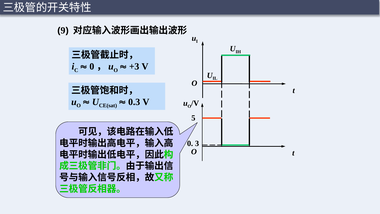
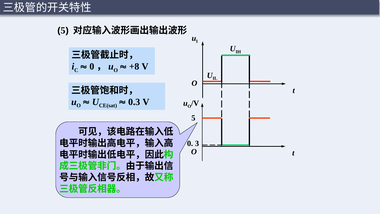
9 at (63, 30): 9 -> 5
+3: +3 -> +8
